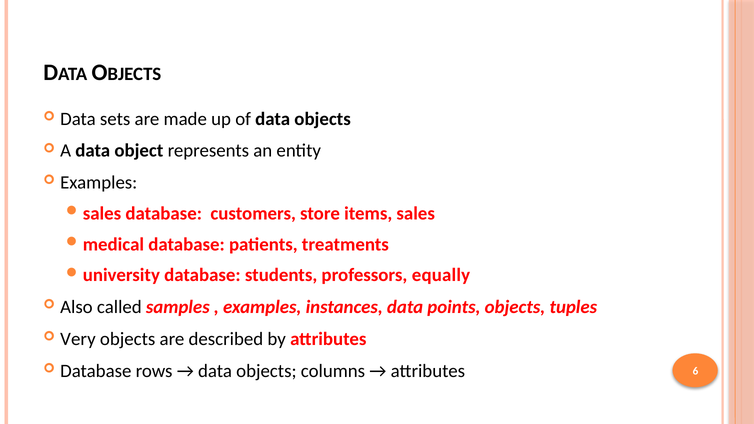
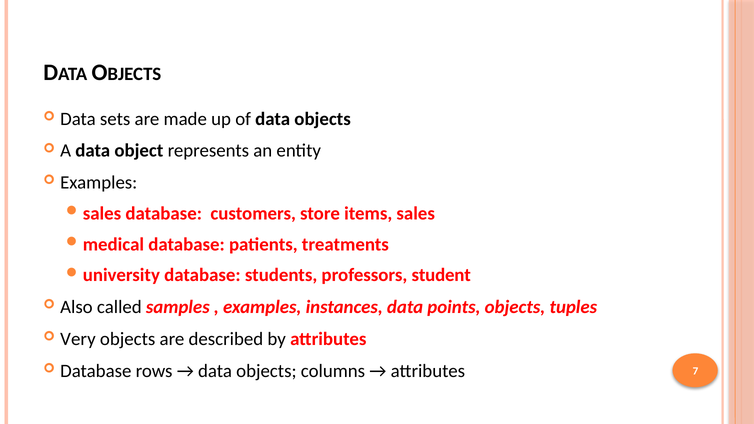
equally: equally -> student
6: 6 -> 7
